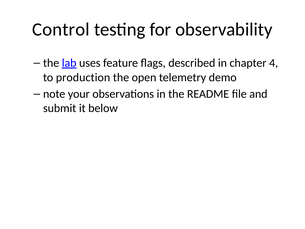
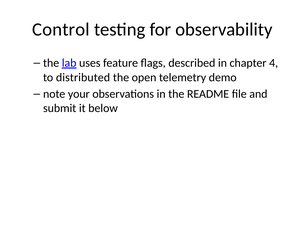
production: production -> distributed
